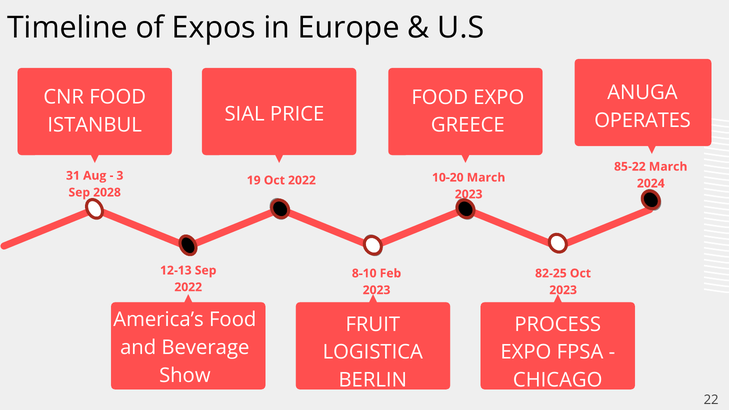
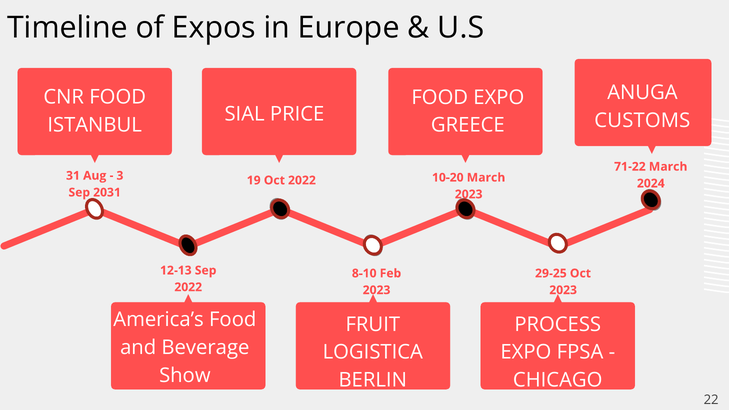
OPERATES: OPERATES -> CUSTOMS
85-22: 85-22 -> 71-22
2028: 2028 -> 2031
82-25: 82-25 -> 29-25
